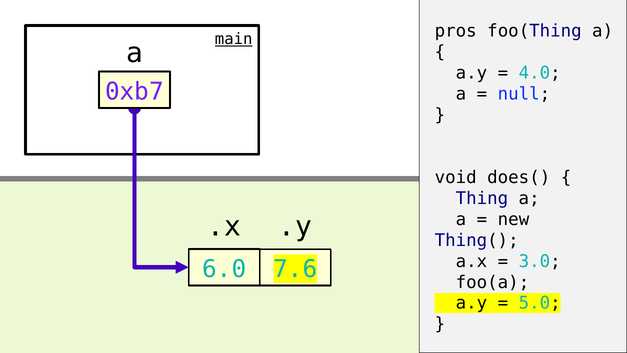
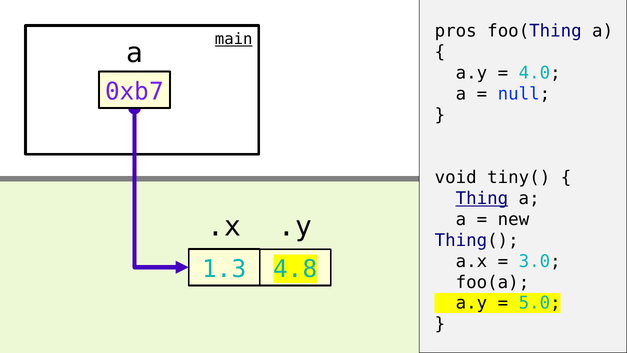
does(: does( -> tiny(
Thing underline: none -> present
6.0: 6.0 -> 1.3
7.6: 7.6 -> 4.8
